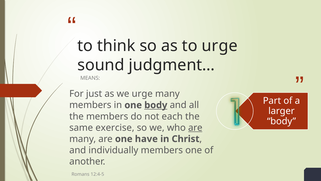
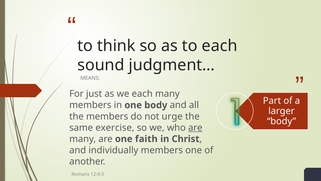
to urge: urge -> each
we urge: urge -> each
body at (156, 105) underline: present -> none
each: each -> urge
have: have -> faith
